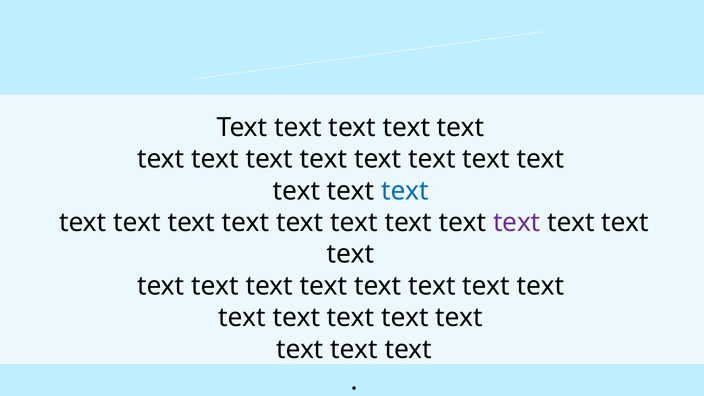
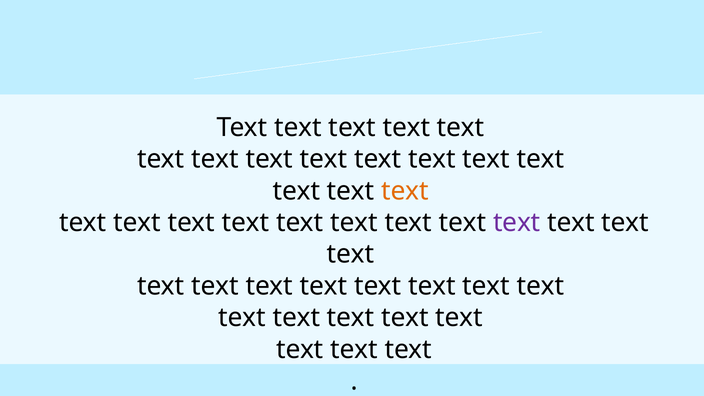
text at (405, 191) colour: blue -> orange
